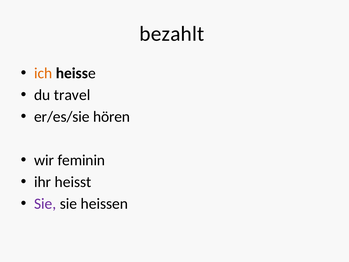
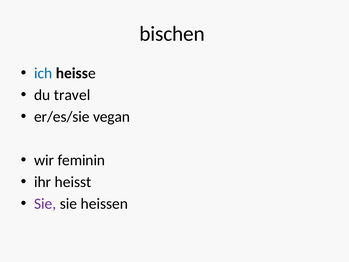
bezahlt: bezahlt -> bischen
ich colour: orange -> blue
hören: hören -> vegan
